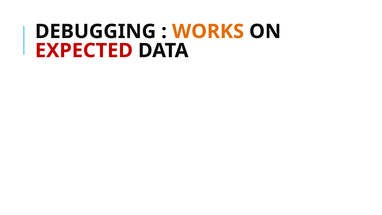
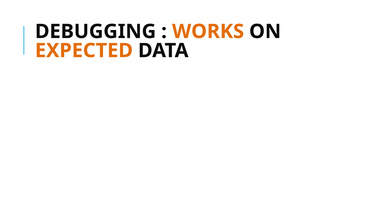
EXPECTED colour: red -> orange
